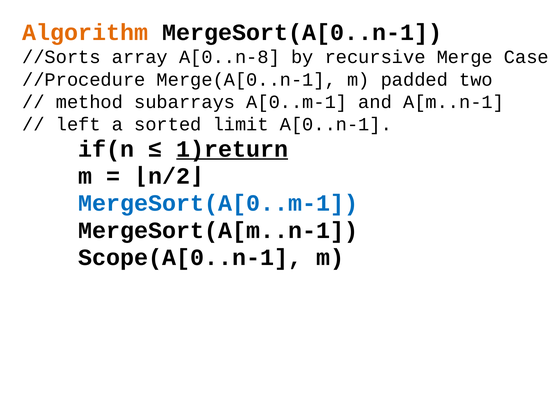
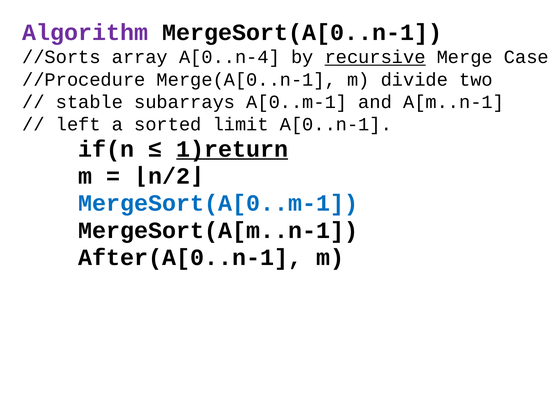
Algorithm colour: orange -> purple
A[0..n-8: A[0..n-8 -> A[0..n-4
recursive underline: none -> present
padded: padded -> divide
method: method -> stable
Scope(A[0..n-1: Scope(A[0..n-1 -> After(A[0..n-1
